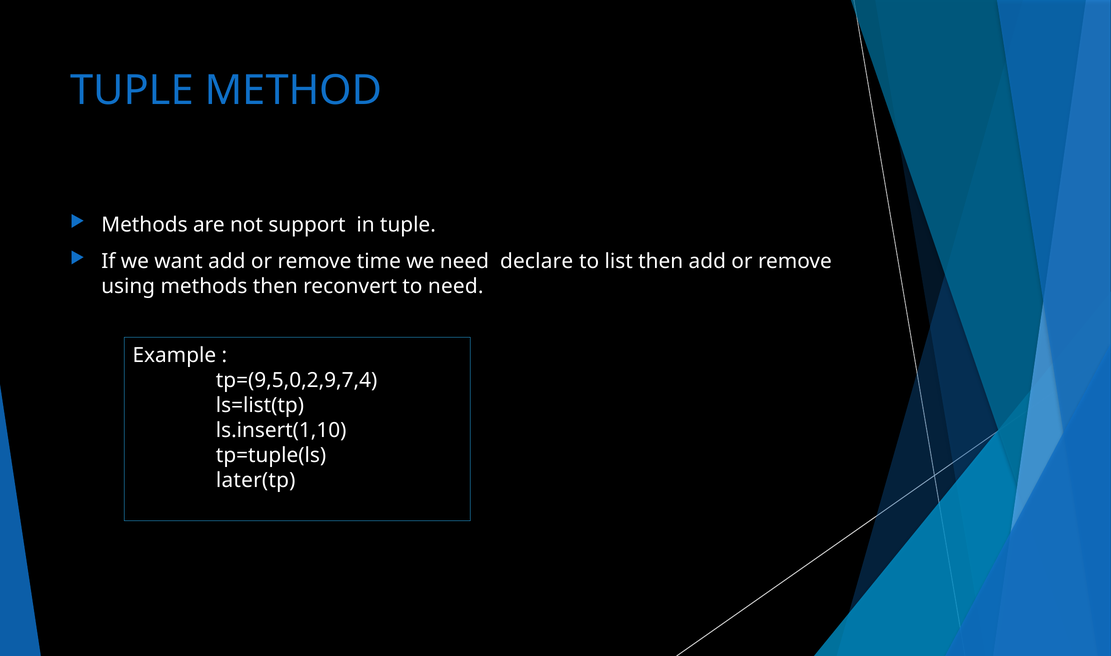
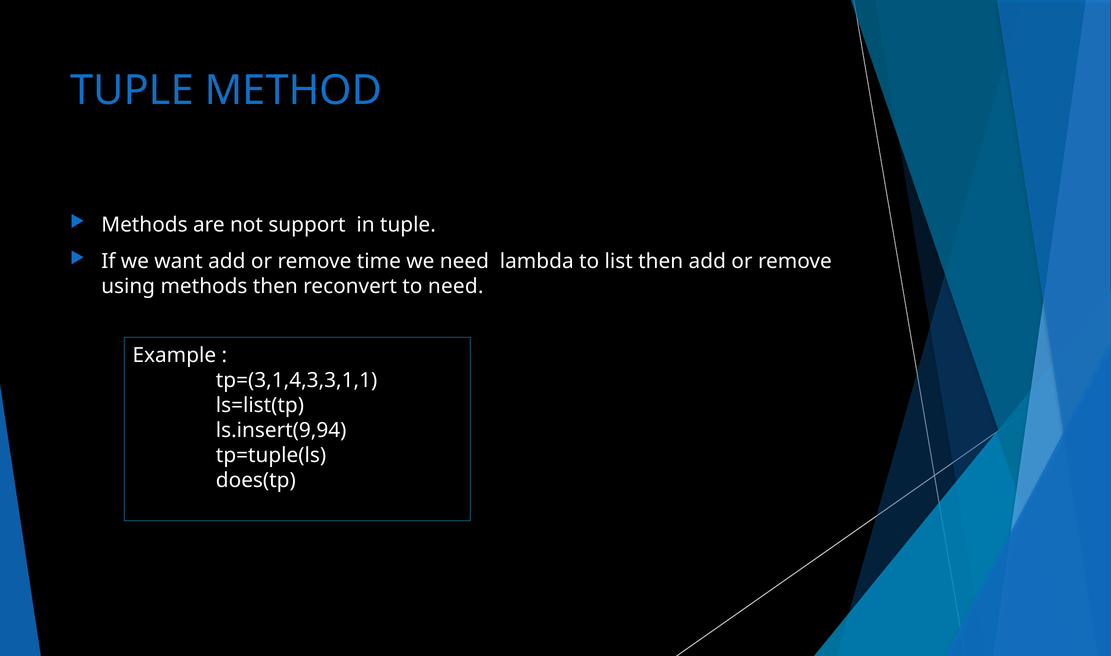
declare: declare -> lambda
tp=(9,5,0,2,9,7,4: tp=(9,5,0,2,9,7,4 -> tp=(3,1,4,3,3,1,1
ls.insert(1,10: ls.insert(1,10 -> ls.insert(9,94
later(tp: later(tp -> does(tp
